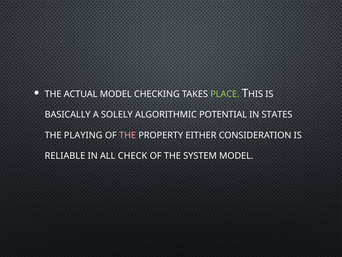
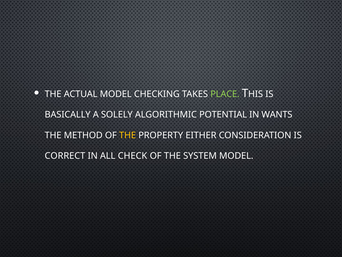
STATES: STATES -> WANTS
PLAYING: PLAYING -> METHOD
THE at (128, 135) colour: pink -> yellow
RELIABLE: RELIABLE -> CORRECT
